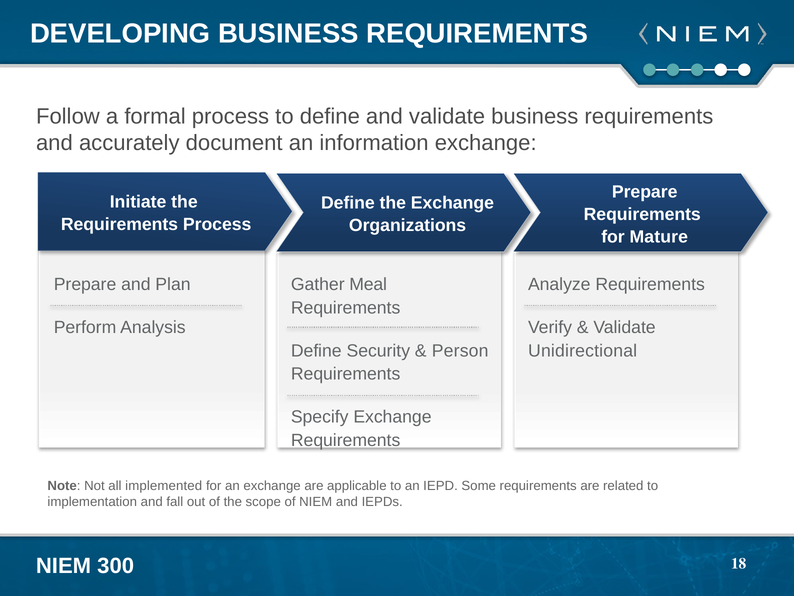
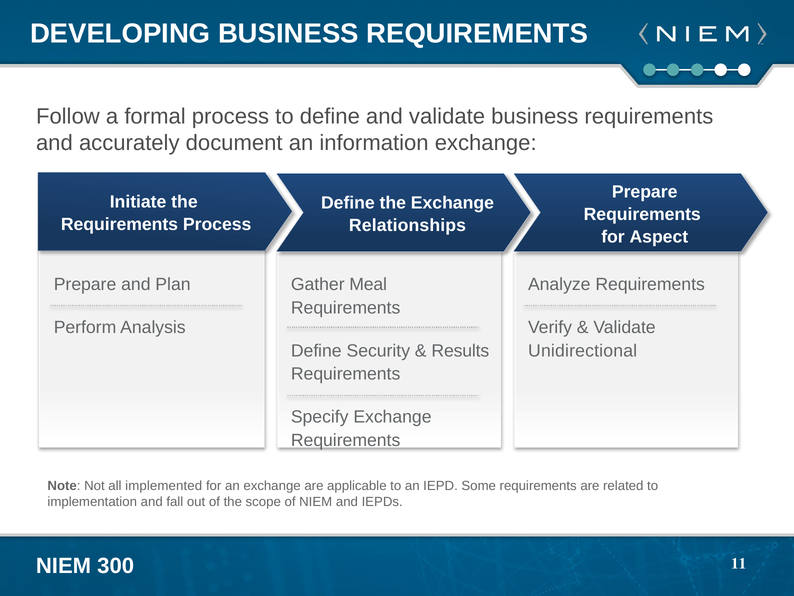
Organizations: Organizations -> Relationships
Mature: Mature -> Aspect
Person: Person -> Results
18: 18 -> 11
